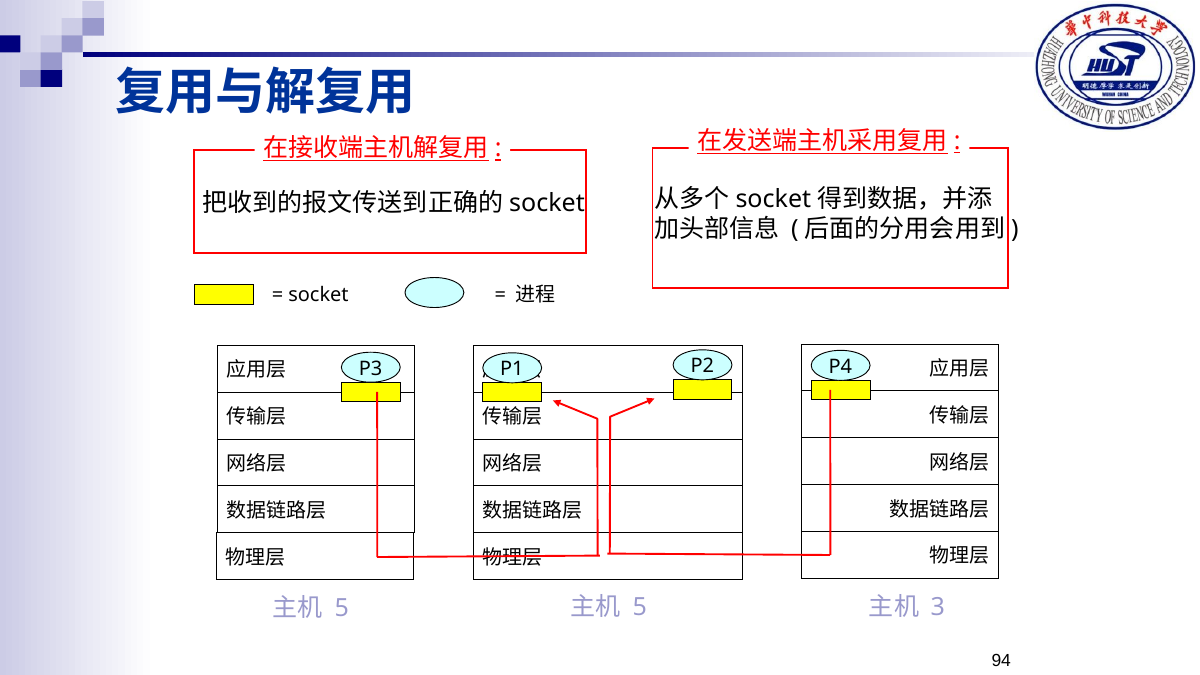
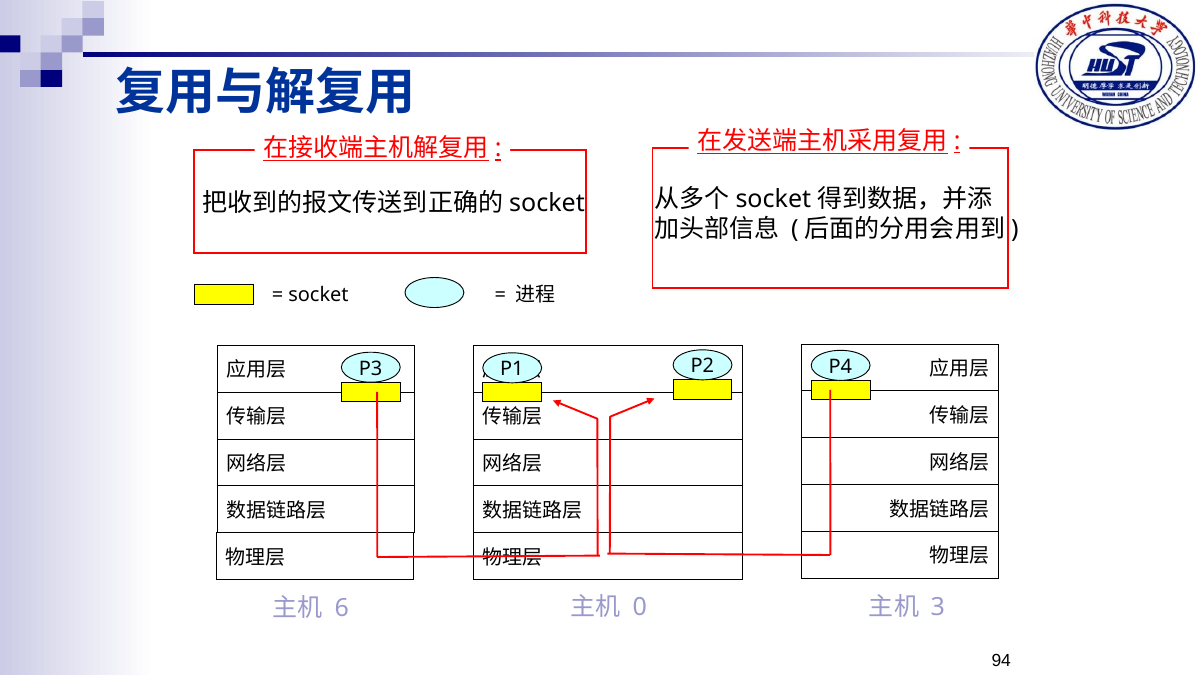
5 at (342, 609): 5 -> 6
5 at (640, 607): 5 -> 0
